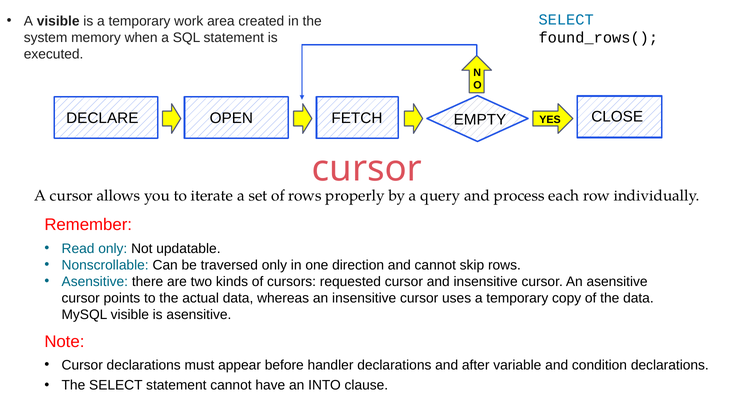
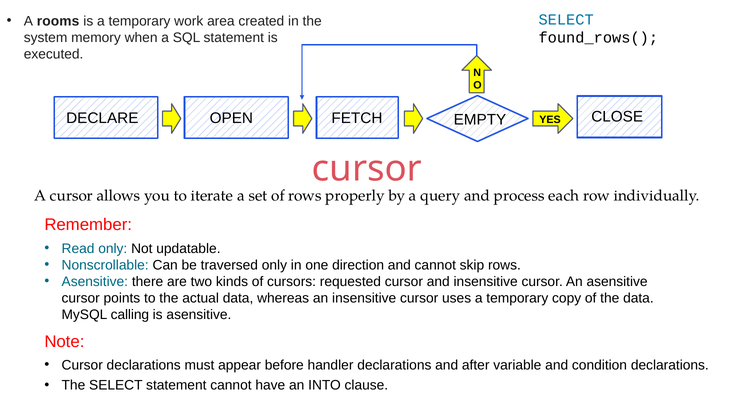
A visible: visible -> rooms
MySQL visible: visible -> calling
